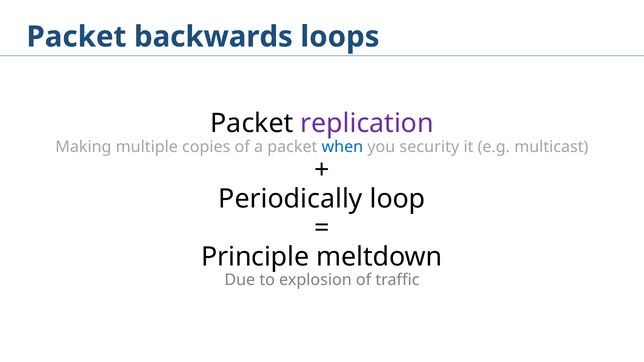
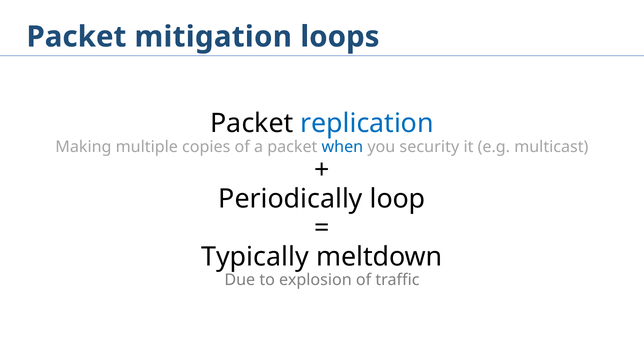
backwards: backwards -> mitigation
replication colour: purple -> blue
Principle: Principle -> Typically
